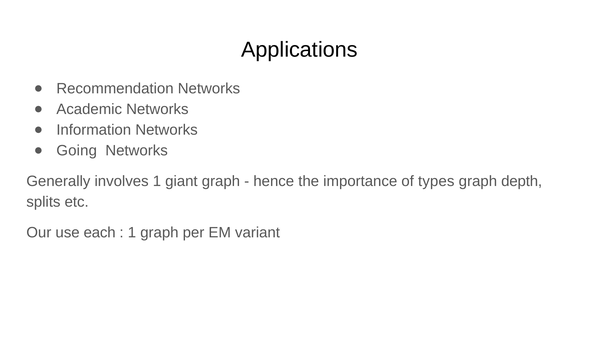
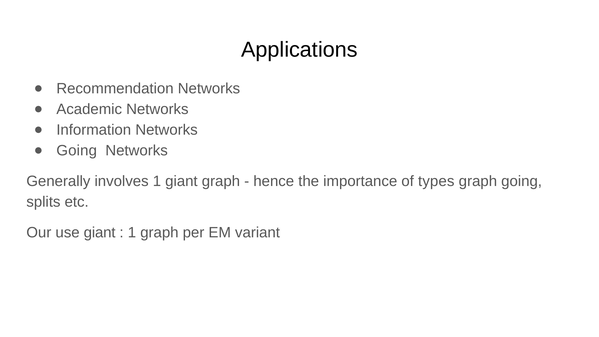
graph depth: depth -> going
use each: each -> giant
